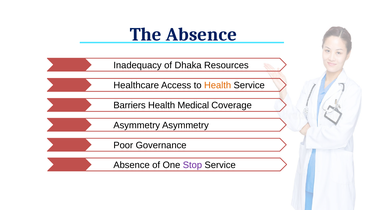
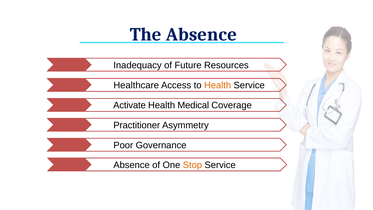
Dhaka: Dhaka -> Future
Barriers: Barriers -> Activate
Asymmetry at (137, 125): Asymmetry -> Practitioner
Stop colour: purple -> orange
